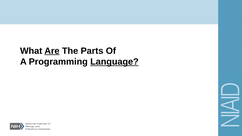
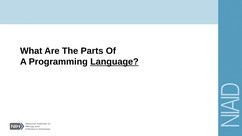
Are underline: present -> none
